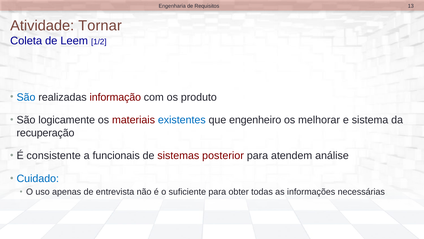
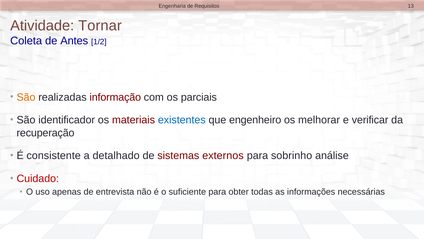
Leem: Leem -> Antes
São at (26, 97) colour: blue -> orange
produto: produto -> parciais
logicamente: logicamente -> identificador
sistema: sistema -> verificar
funcionais: funcionais -> detalhado
posterior: posterior -> externos
atendem: atendem -> sobrinho
Cuidado colour: blue -> red
